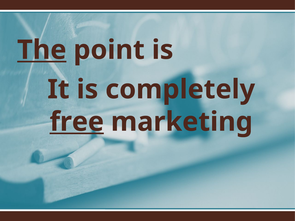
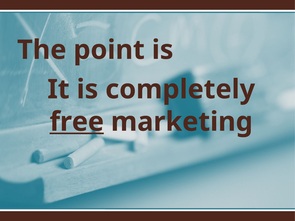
The underline: present -> none
